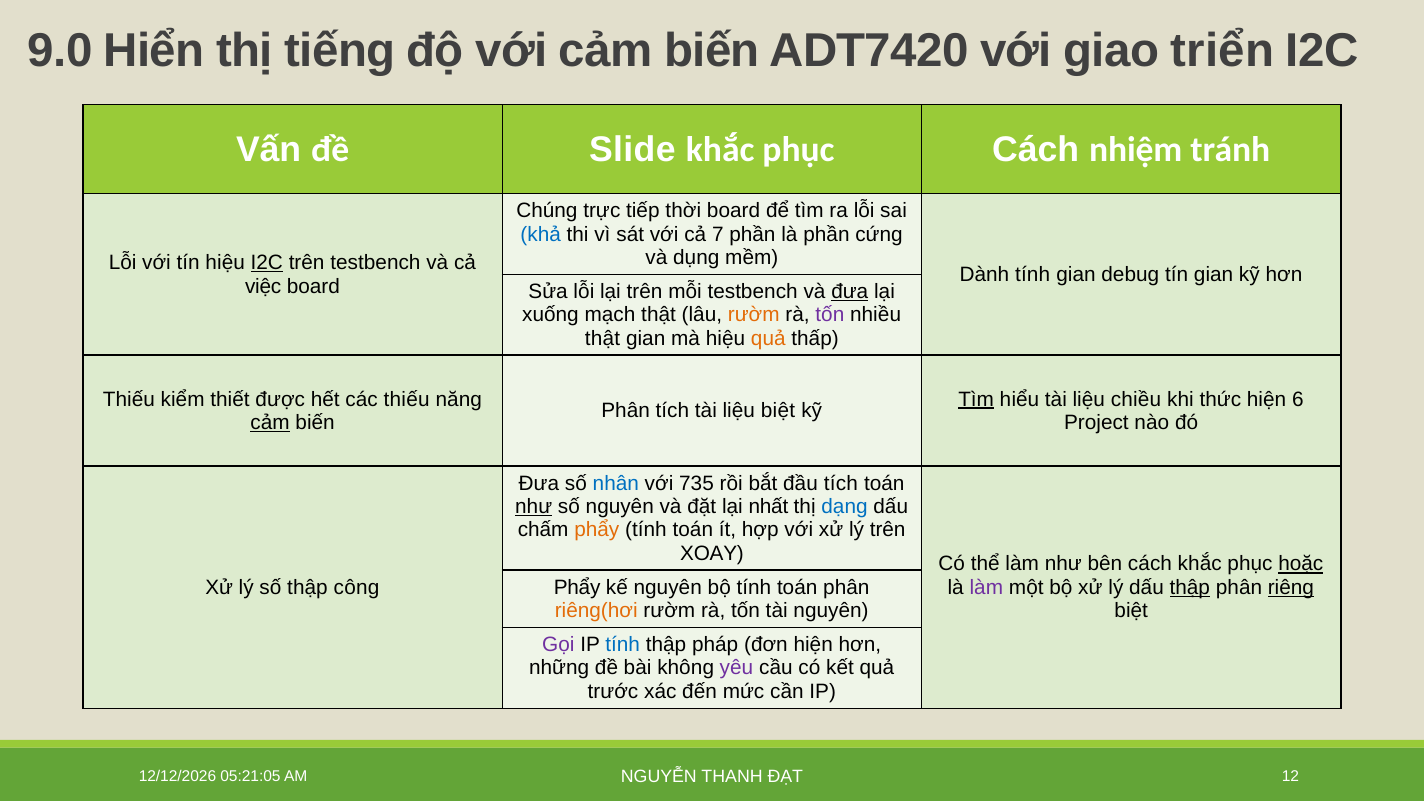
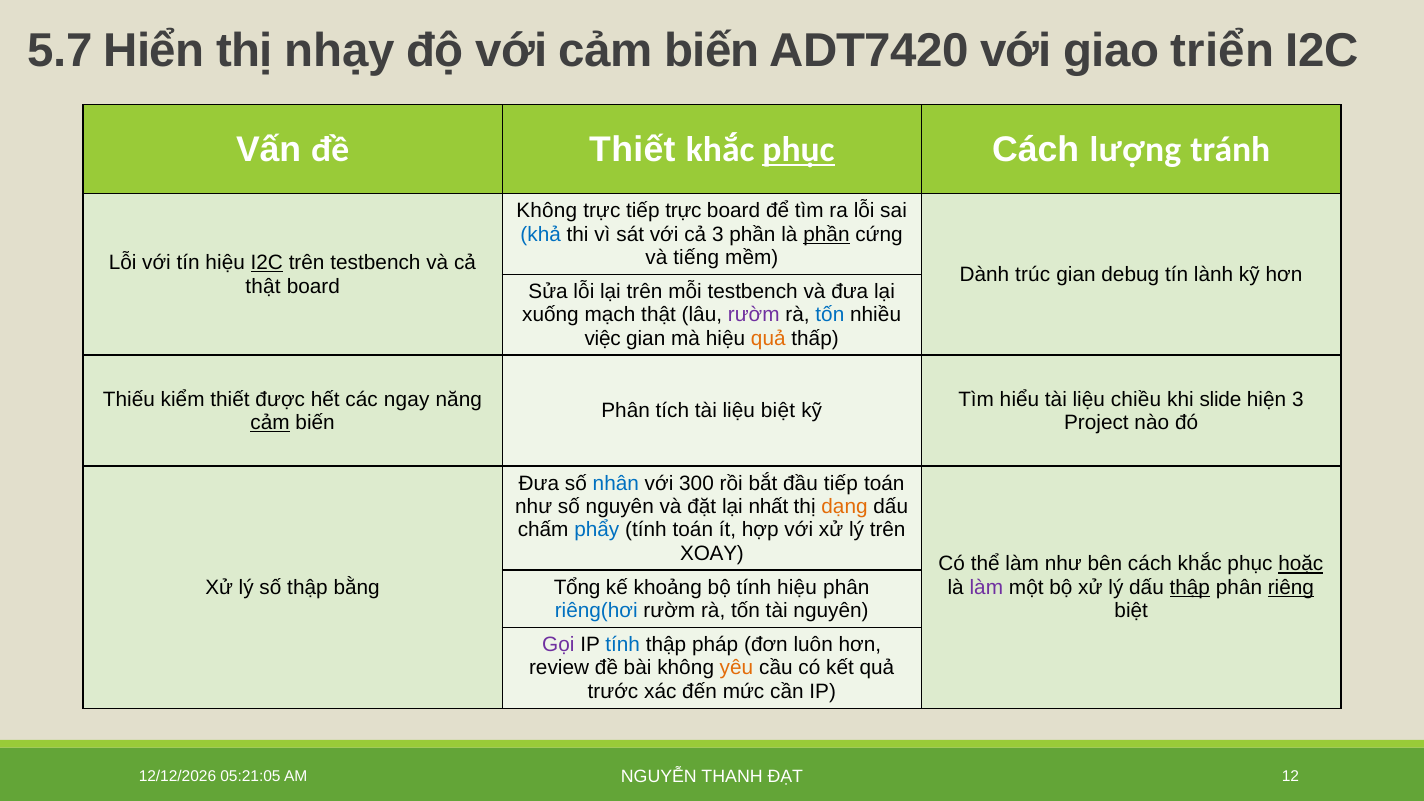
9.0: 9.0 -> 5.7
tiếng: tiếng -> nhạy
đề Slide: Slide -> Thiết
phục at (799, 149) underline: none -> present
nhiệm: nhiệm -> lượng
Chúng at (547, 211): Chúng -> Không
tiếp thời: thời -> trực
cả 7: 7 -> 3
phần at (826, 234) underline: none -> present
dụng: dụng -> tiếng
Dành tính: tính -> trúc
tín gian: gian -> lành
việc at (263, 286): việc -> thật
đưa at (850, 292) underline: present -> none
rườm at (754, 315) colour: orange -> purple
tốn at (830, 315) colour: purple -> blue
thật at (602, 338): thật -> việc
các thiếu: thiếu -> ngay
Tìm at (976, 399) underline: present -> none
thức: thức -> slide
hiện 6: 6 -> 3
735: 735 -> 300
đầu tích: tích -> tiếp
như at (534, 507) underline: present -> none
dạng colour: blue -> orange
phẩy at (597, 530) colour: orange -> blue
công: công -> bằng
Phẩy at (577, 587): Phẩy -> Tổng
kế nguyên: nguyên -> khoảng
bộ tính toán: toán -> hiệu
riêng(hơi colour: orange -> blue
đơn hiện: hiện -> luôn
những: những -> review
yêu colour: purple -> orange
